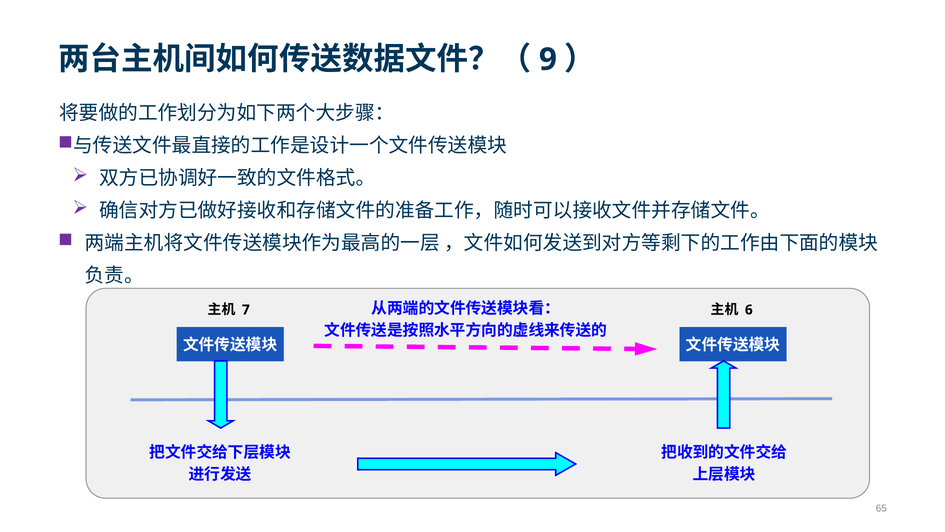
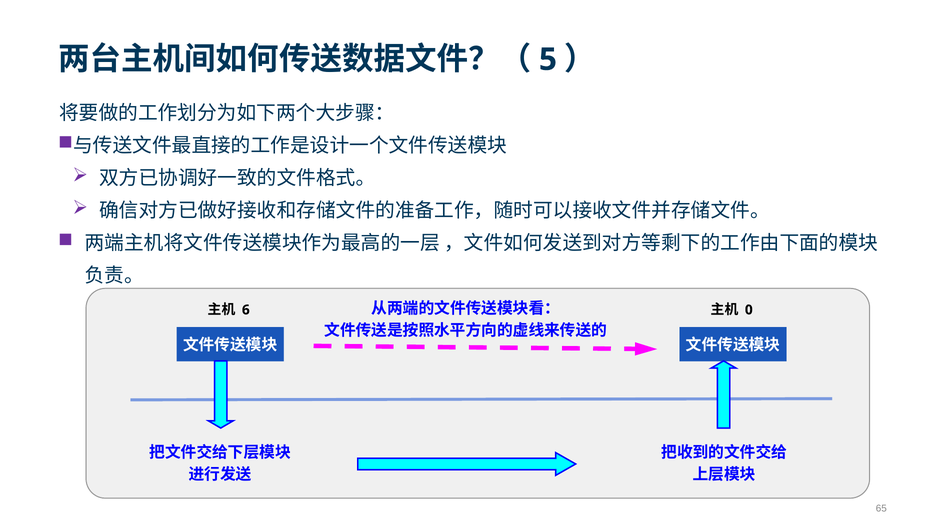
9: 9 -> 5
7: 7 -> 6
6: 6 -> 0
